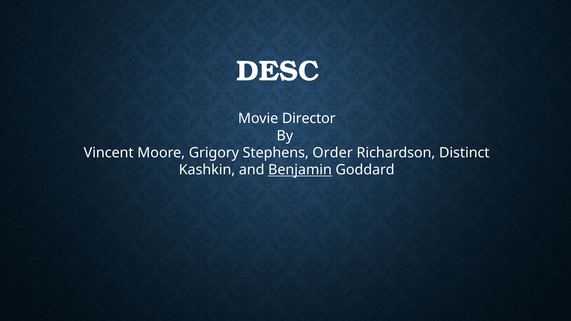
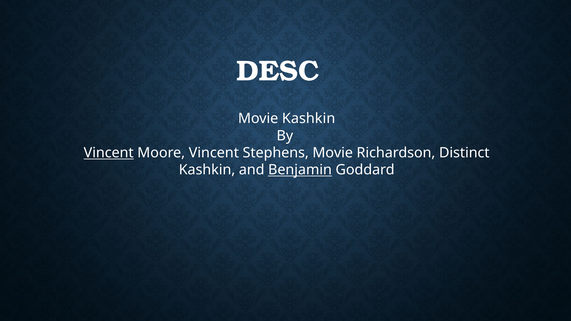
Movie Director: Director -> Kashkin
Vincent at (109, 153) underline: none -> present
Moore Grigory: Grigory -> Vincent
Stephens Order: Order -> Movie
